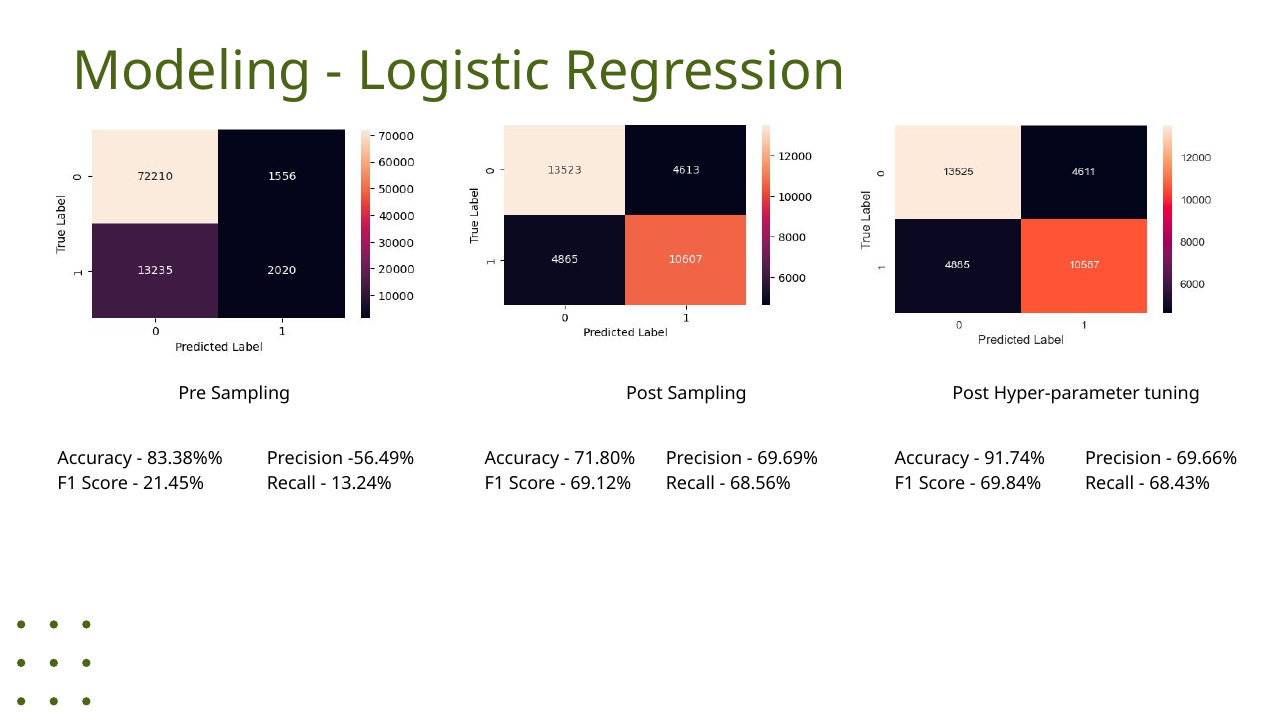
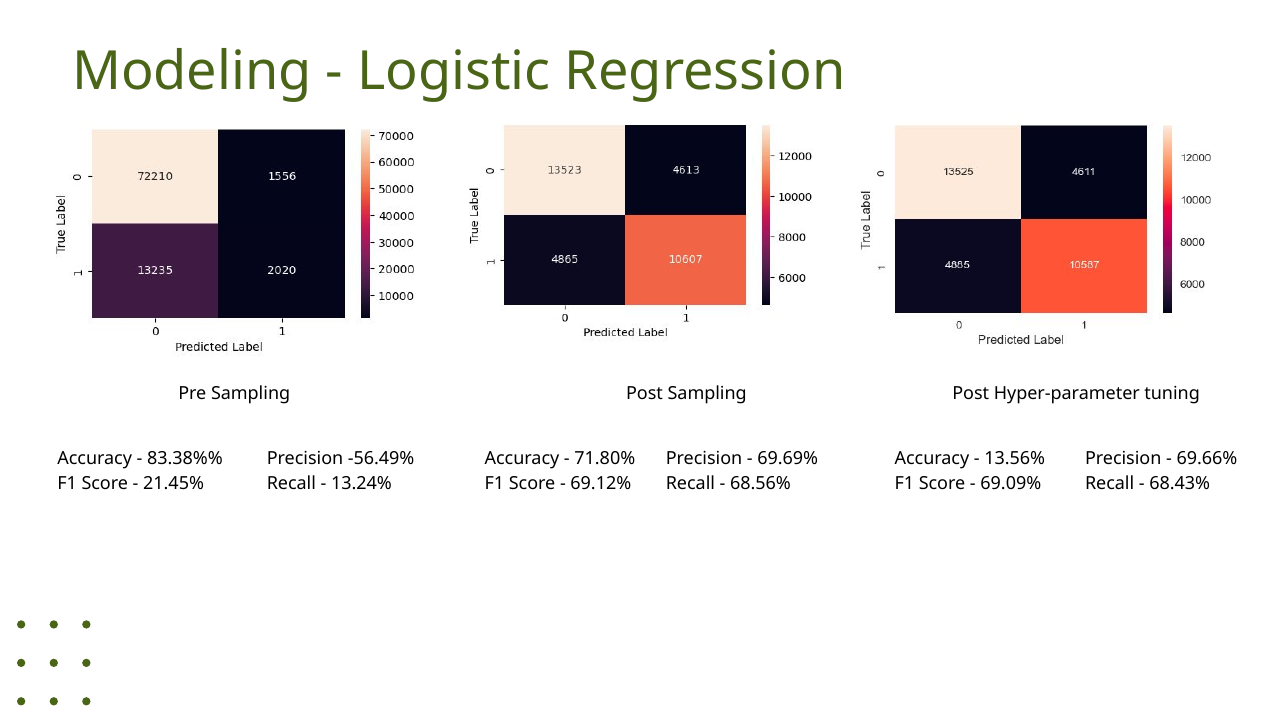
91.74%: 91.74% -> 13.56%
69.84%: 69.84% -> 69.09%
